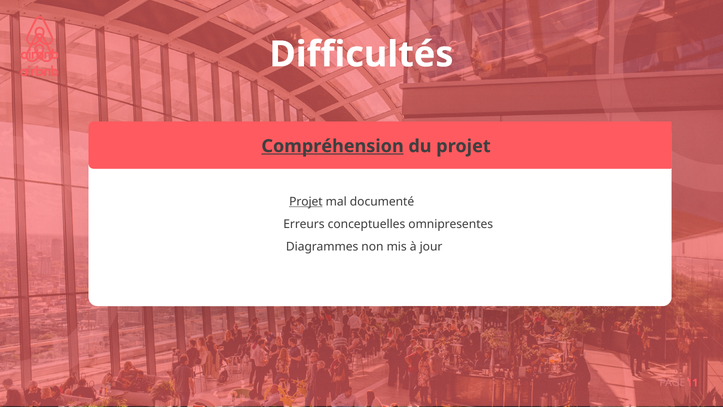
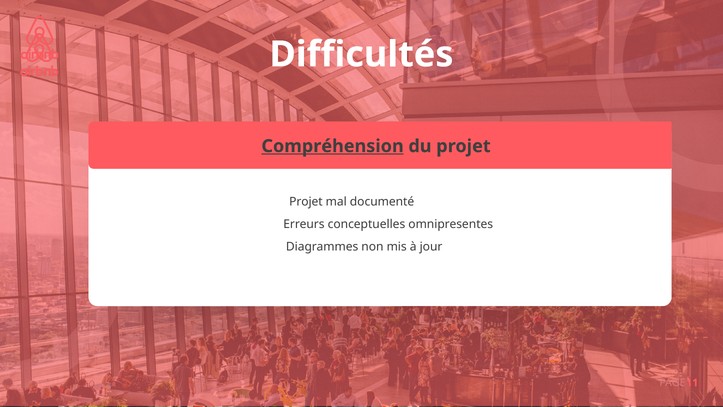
Projet at (306, 201) underline: present -> none
